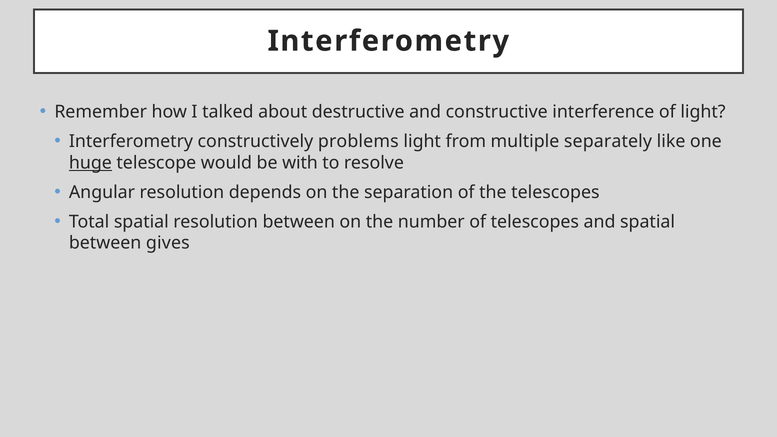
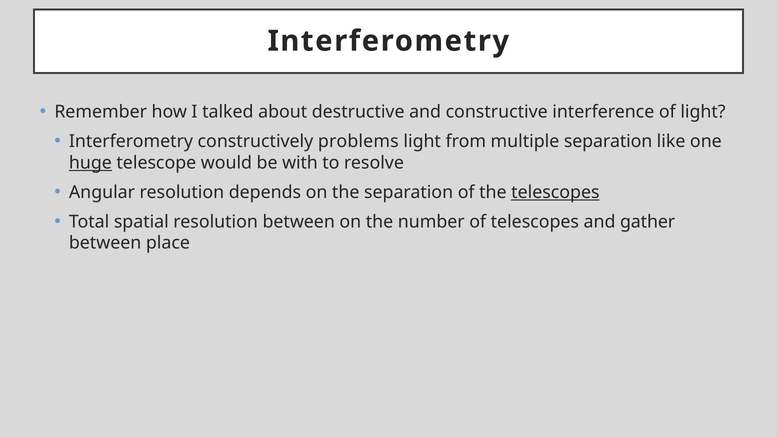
multiple separately: separately -> separation
telescopes at (555, 192) underline: none -> present
and spatial: spatial -> gather
gives: gives -> place
